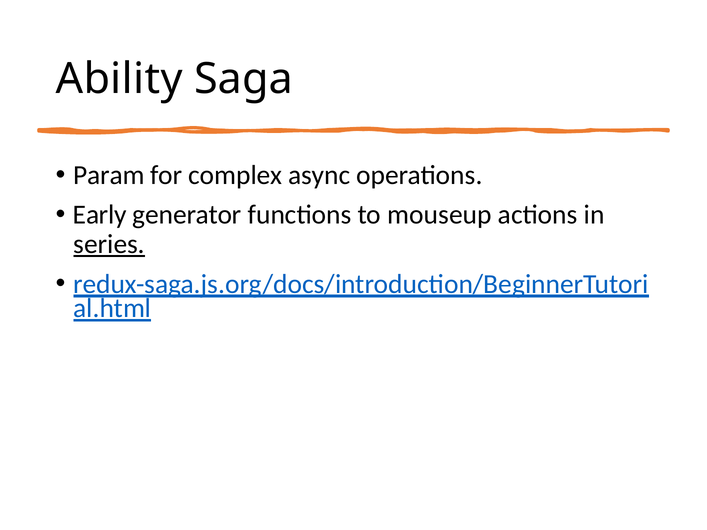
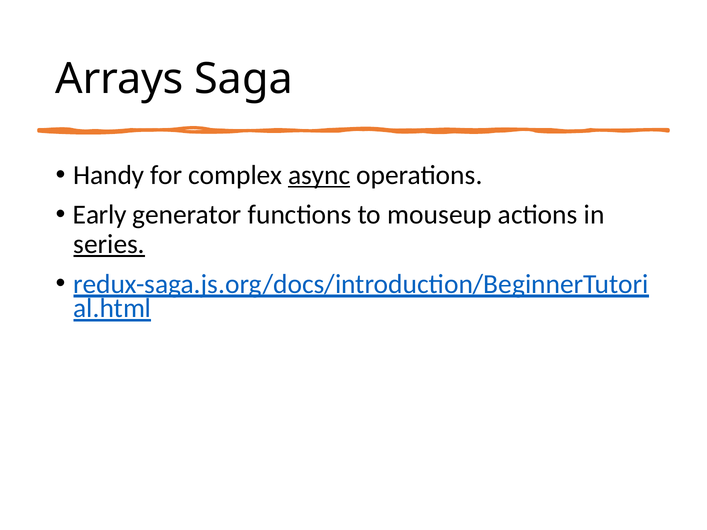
Ability: Ability -> Arrays
Param: Param -> Handy
async underline: none -> present
